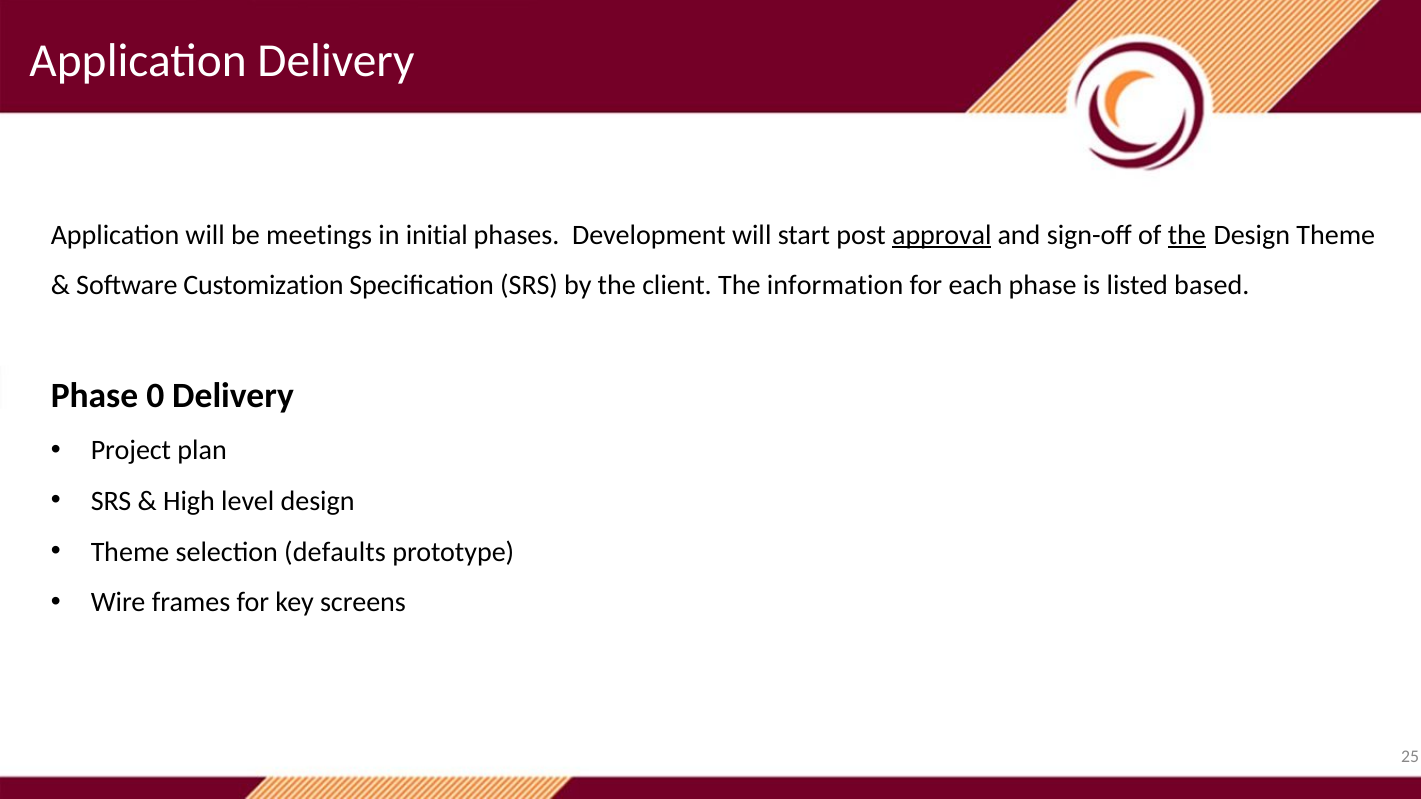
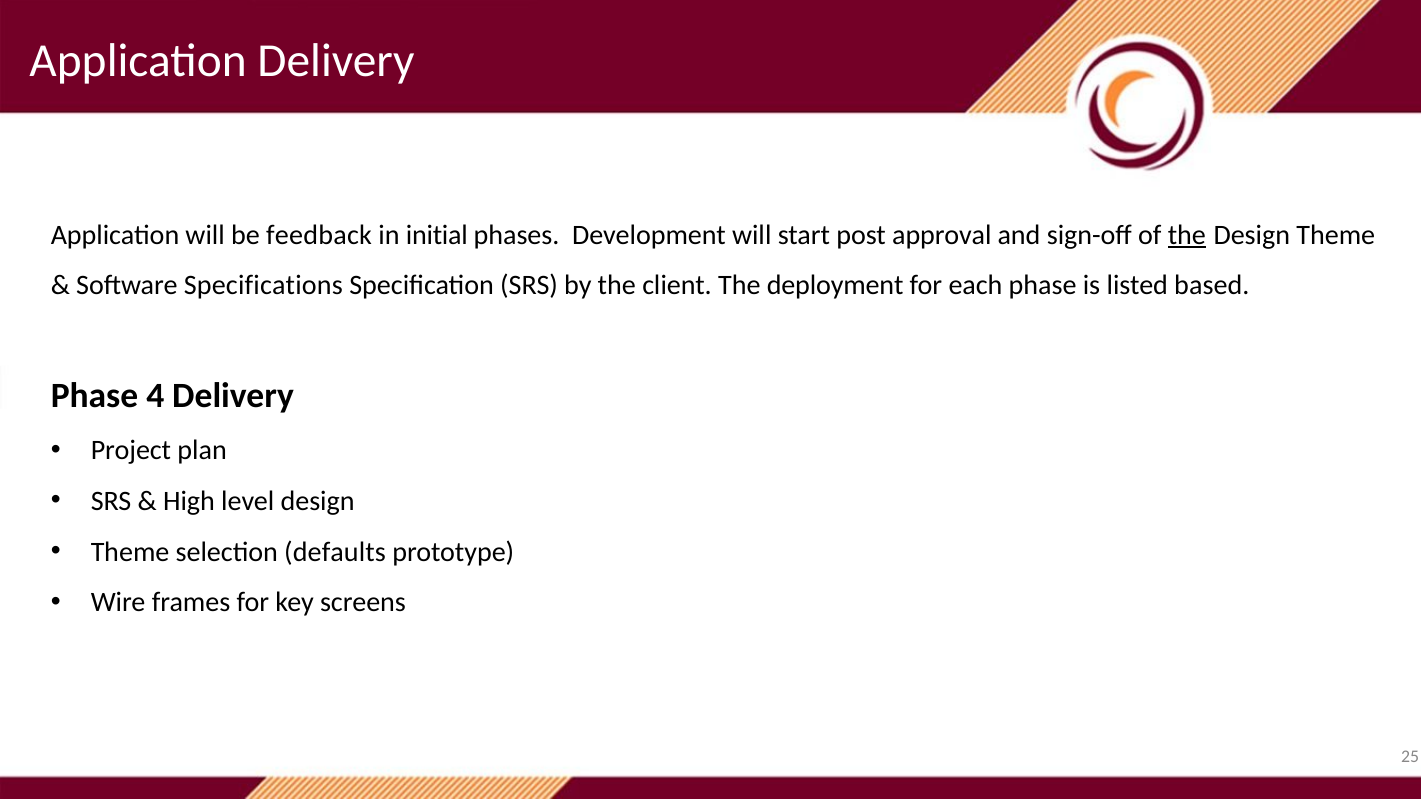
meetings: meetings -> feedback
approval underline: present -> none
Customization: Customization -> Specifications
information: information -> deployment
0: 0 -> 4
